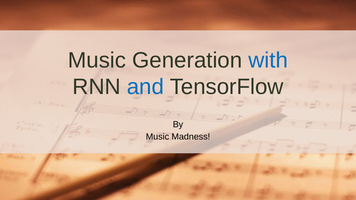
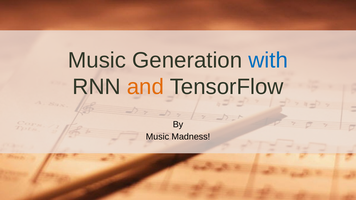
and colour: blue -> orange
